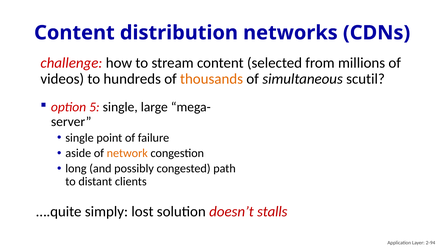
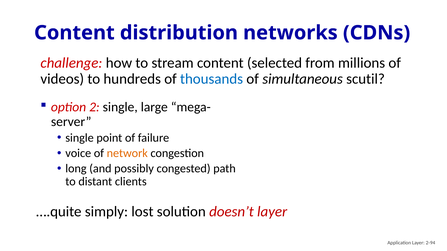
thousands colour: orange -> blue
5: 5 -> 2
aside: aside -> voice
doesn’t stalls: stalls -> layer
